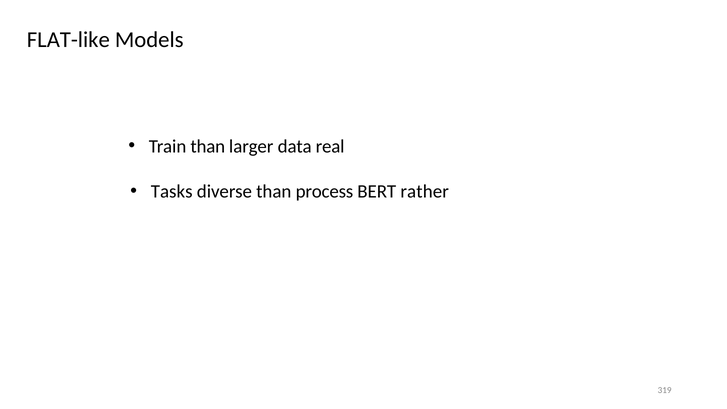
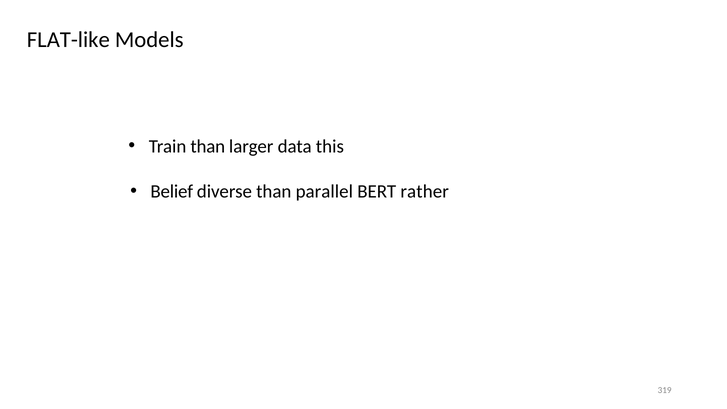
real: real -> this
Tasks: Tasks -> Belief
process: process -> parallel
